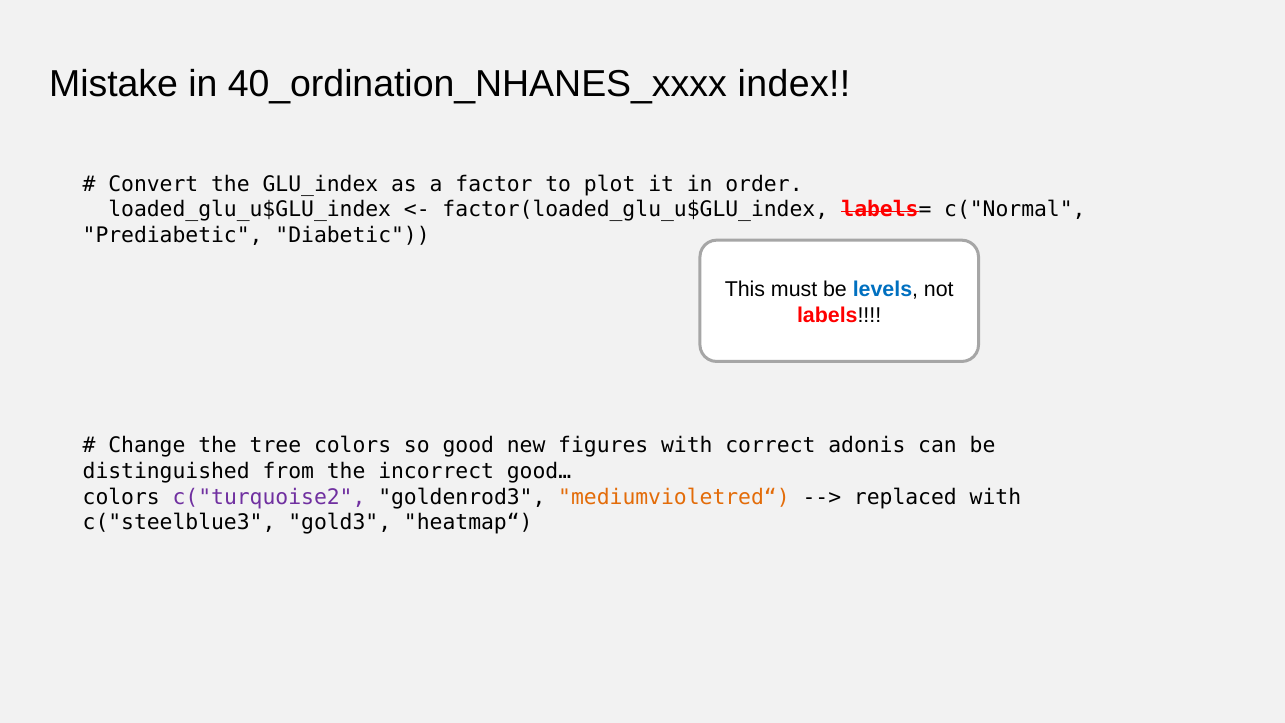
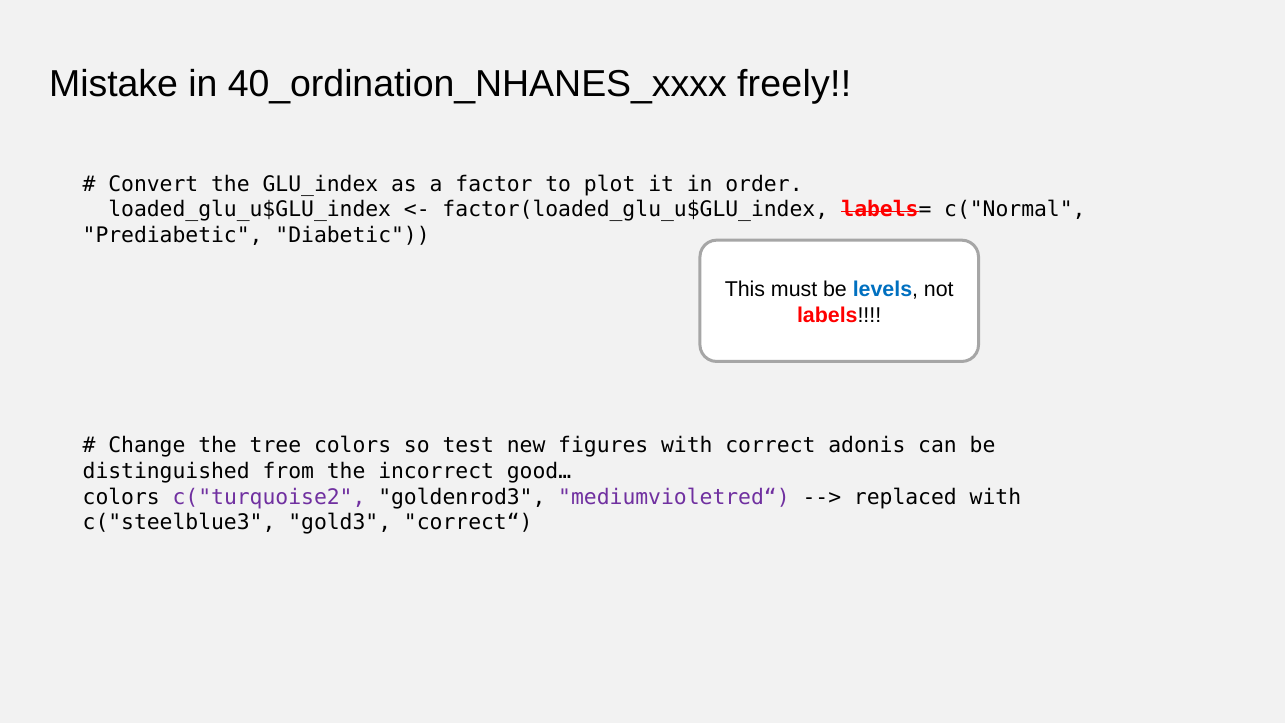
index: index -> freely
good: good -> test
mediumvioletred“ colour: orange -> purple
heatmap“: heatmap“ -> correct“
